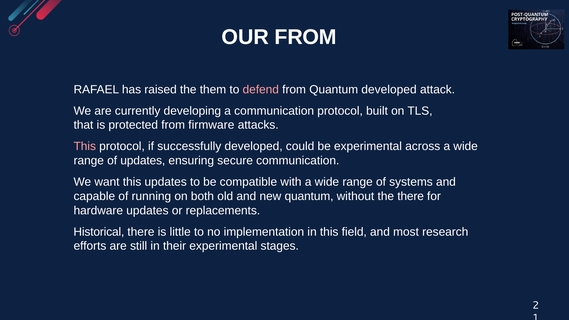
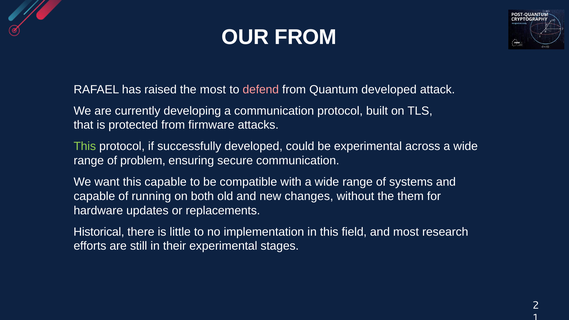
the them: them -> most
This at (85, 146) colour: pink -> light green
of updates: updates -> problem
this updates: updates -> capable
new quantum: quantum -> changes
the there: there -> them
